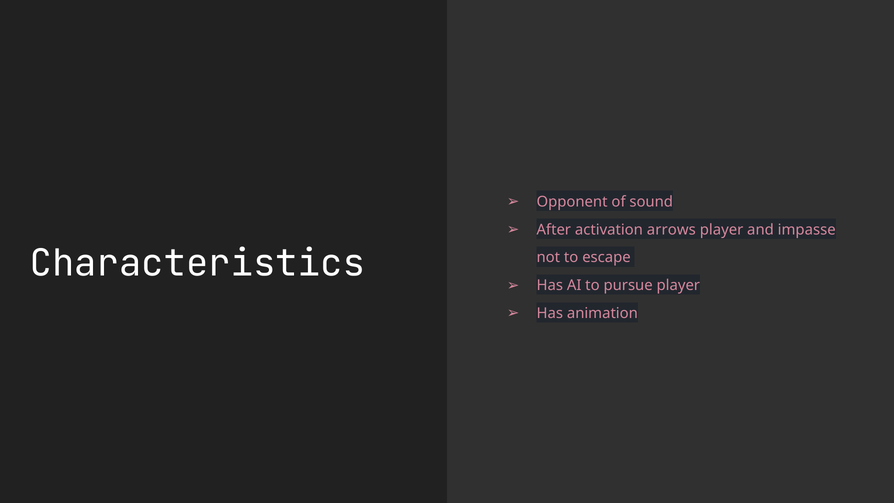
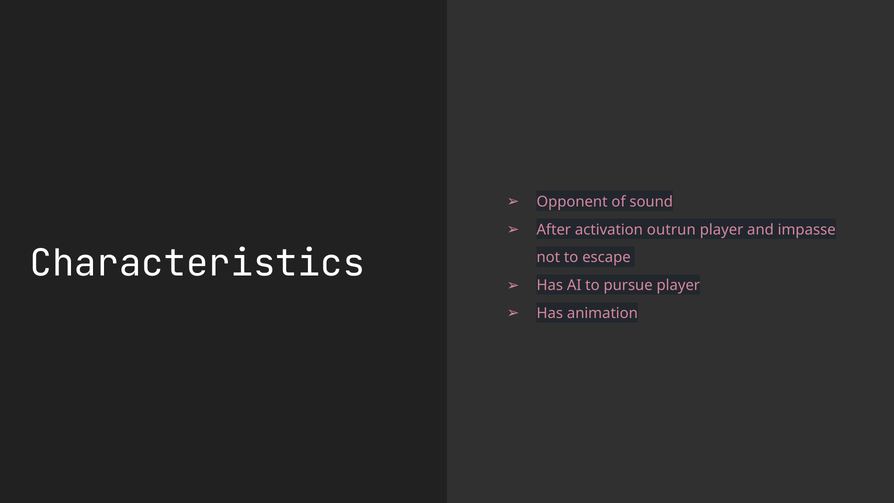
arrows: arrows -> outrun
